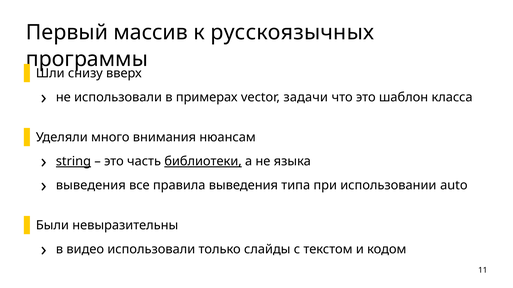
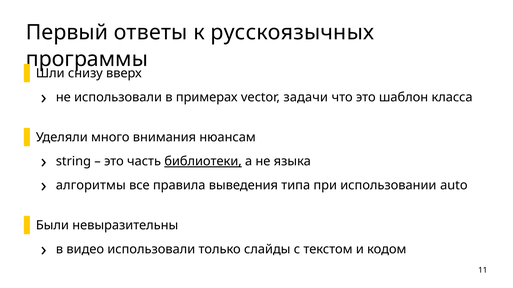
массив: массив -> ответы
string underline: present -> none
выведения at (91, 186): выведения -> алгоритмы
